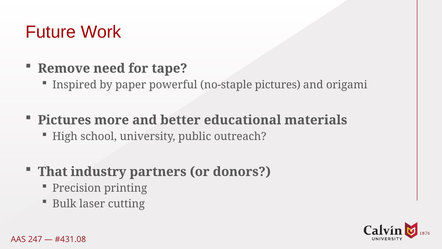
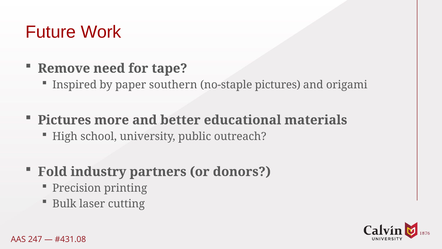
powerful: powerful -> southern
That: That -> Fold
